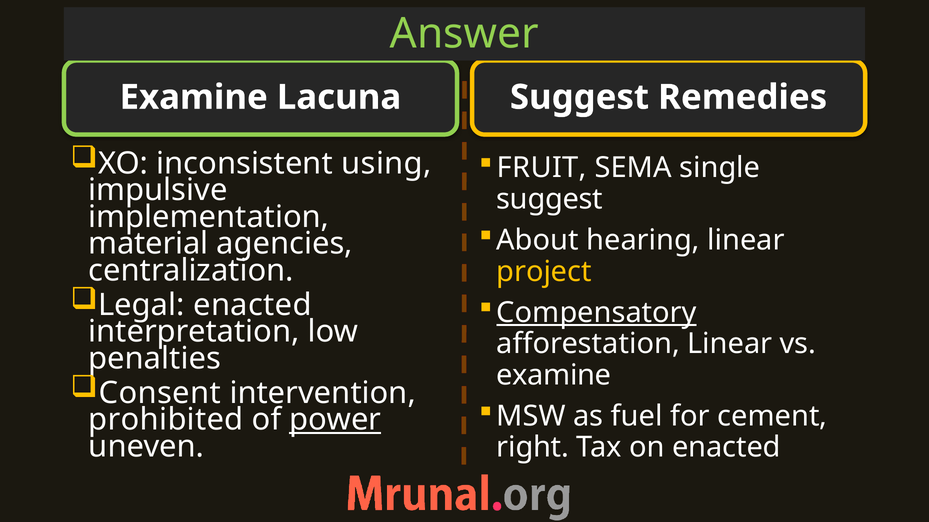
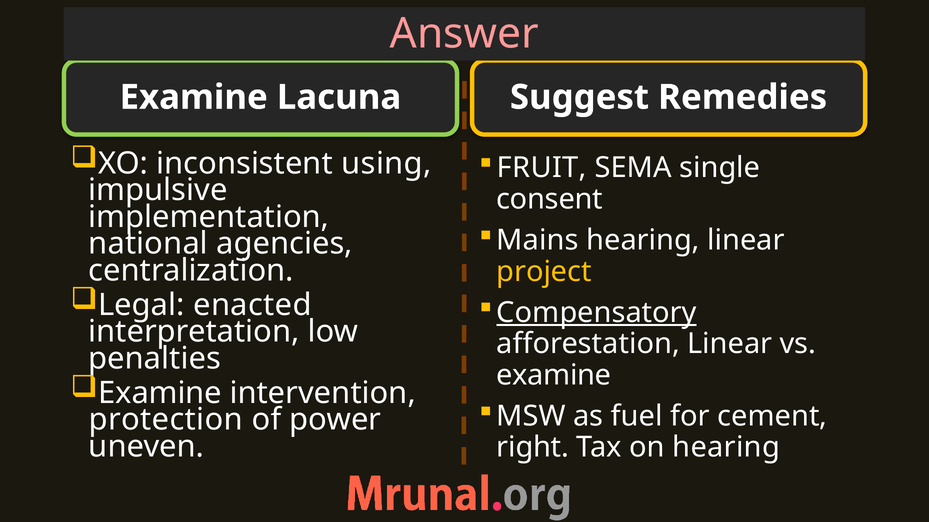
Answer colour: light green -> pink
suggest at (550, 199): suggest -> consent
About: About -> Mains
material: material -> national
Consent at (160, 393): Consent -> Examine
prohibited: prohibited -> protection
power underline: present -> none
on enacted: enacted -> hearing
